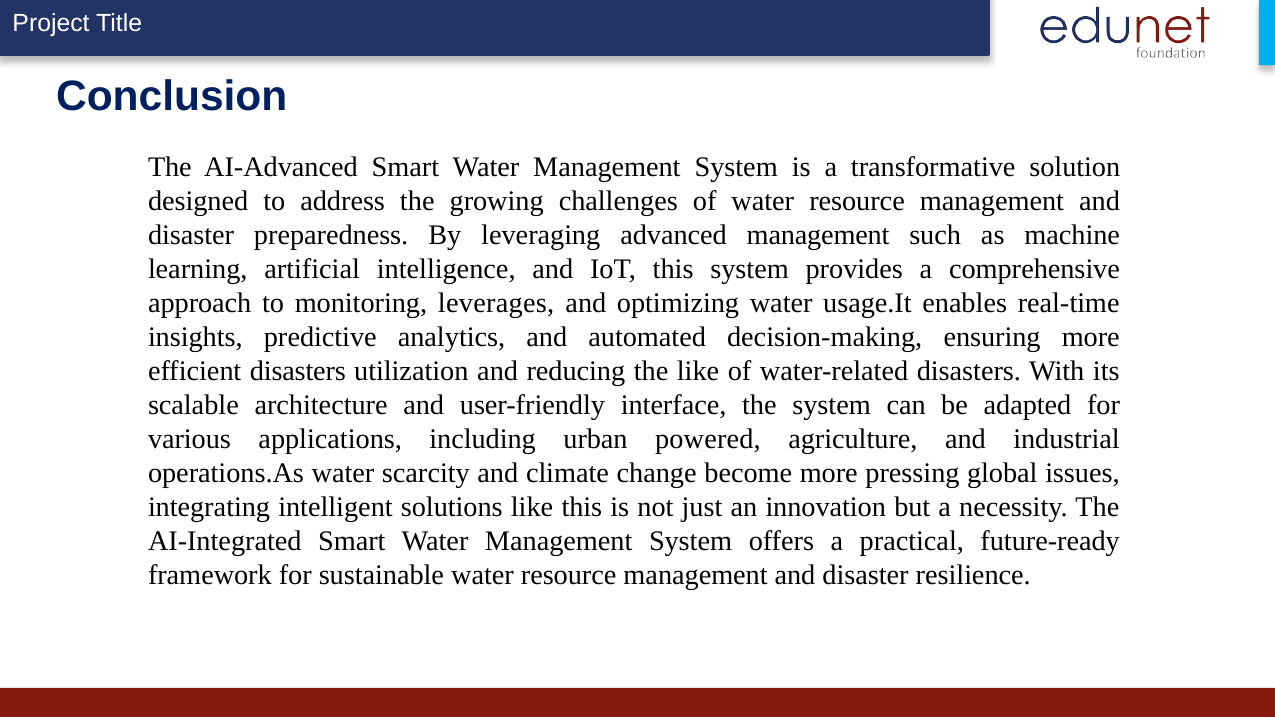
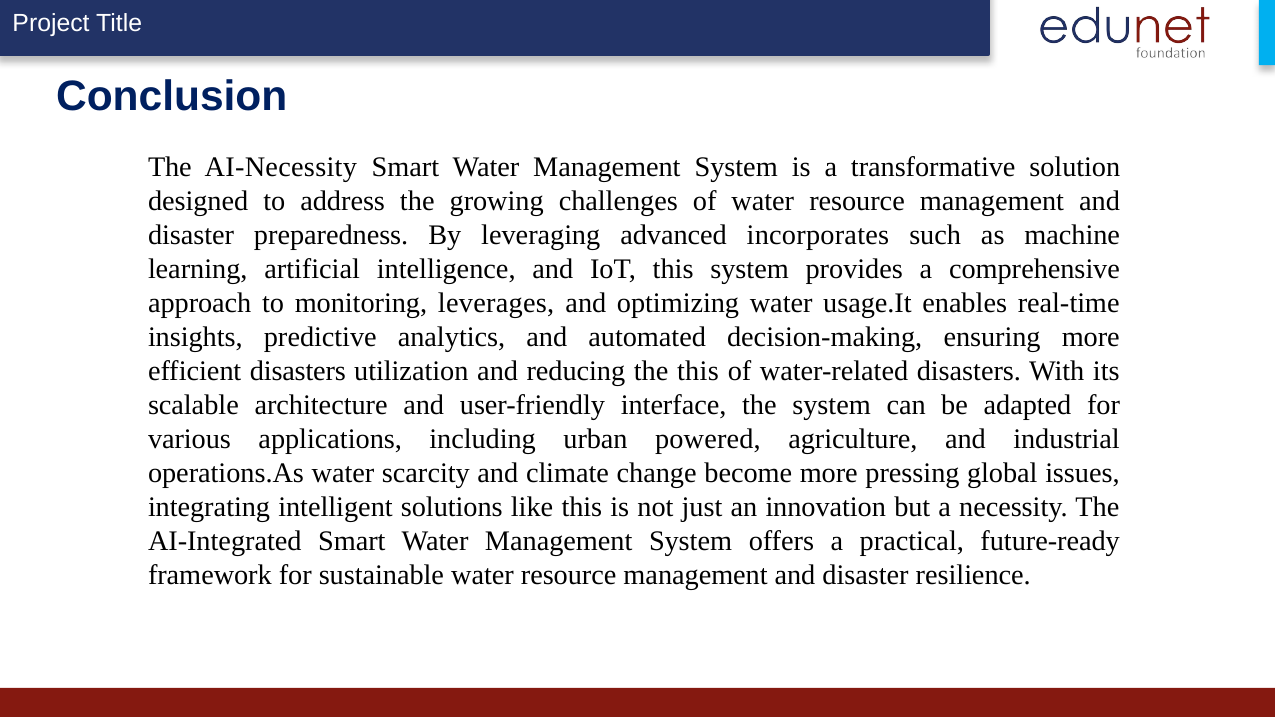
AI-Advanced: AI-Advanced -> AI-Necessity
advanced management: management -> incorporates
the like: like -> this
